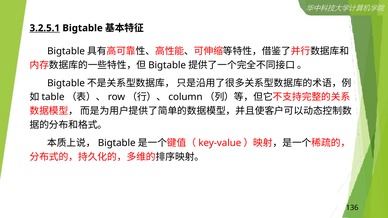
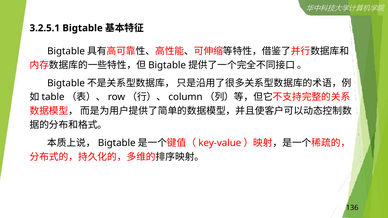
3.2.5.1 underline: present -> none
